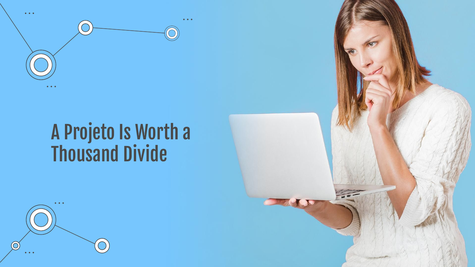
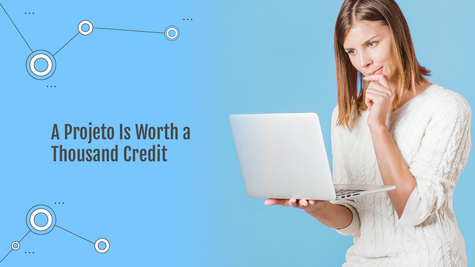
Divide: Divide -> Credit
